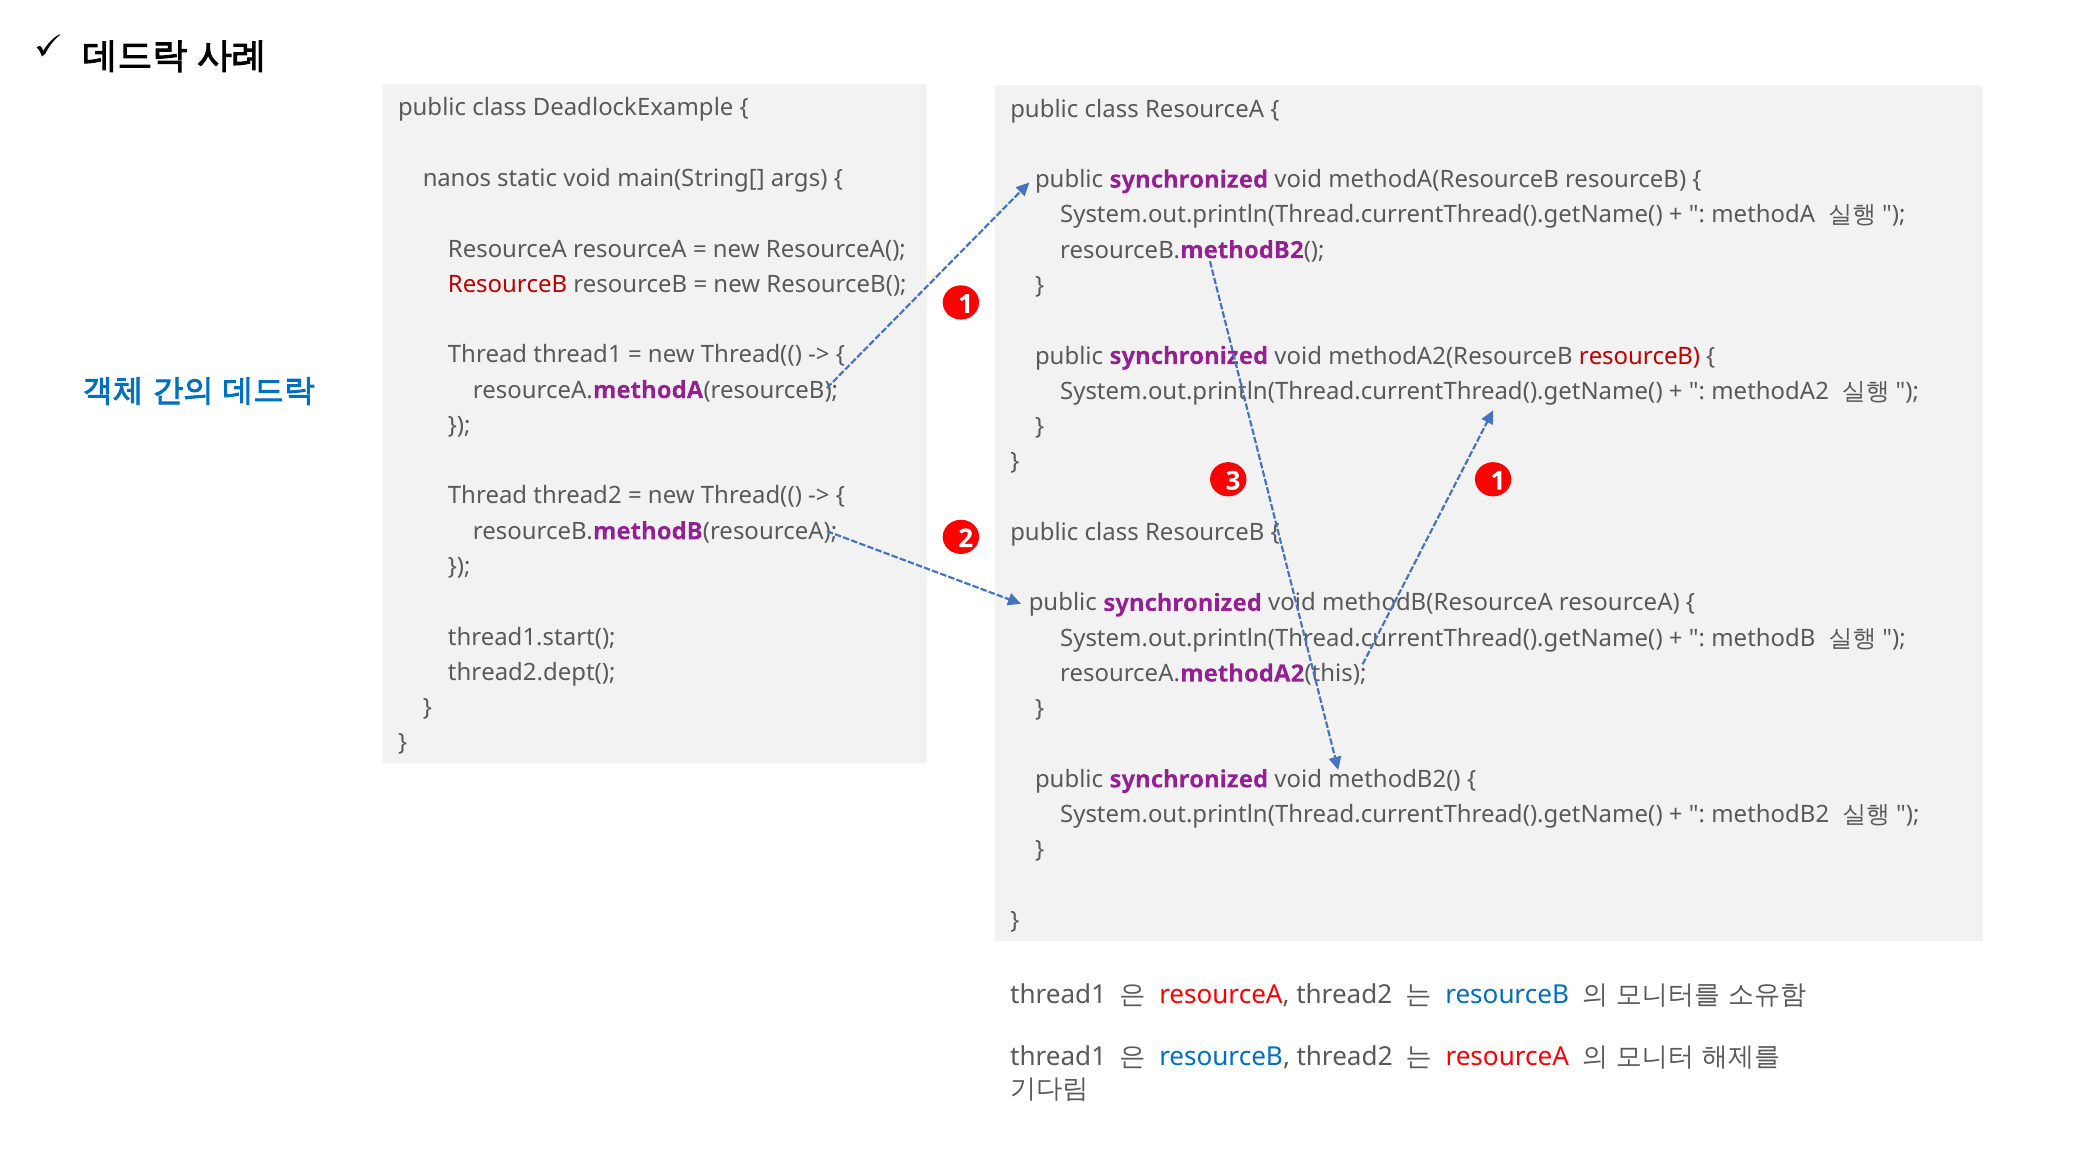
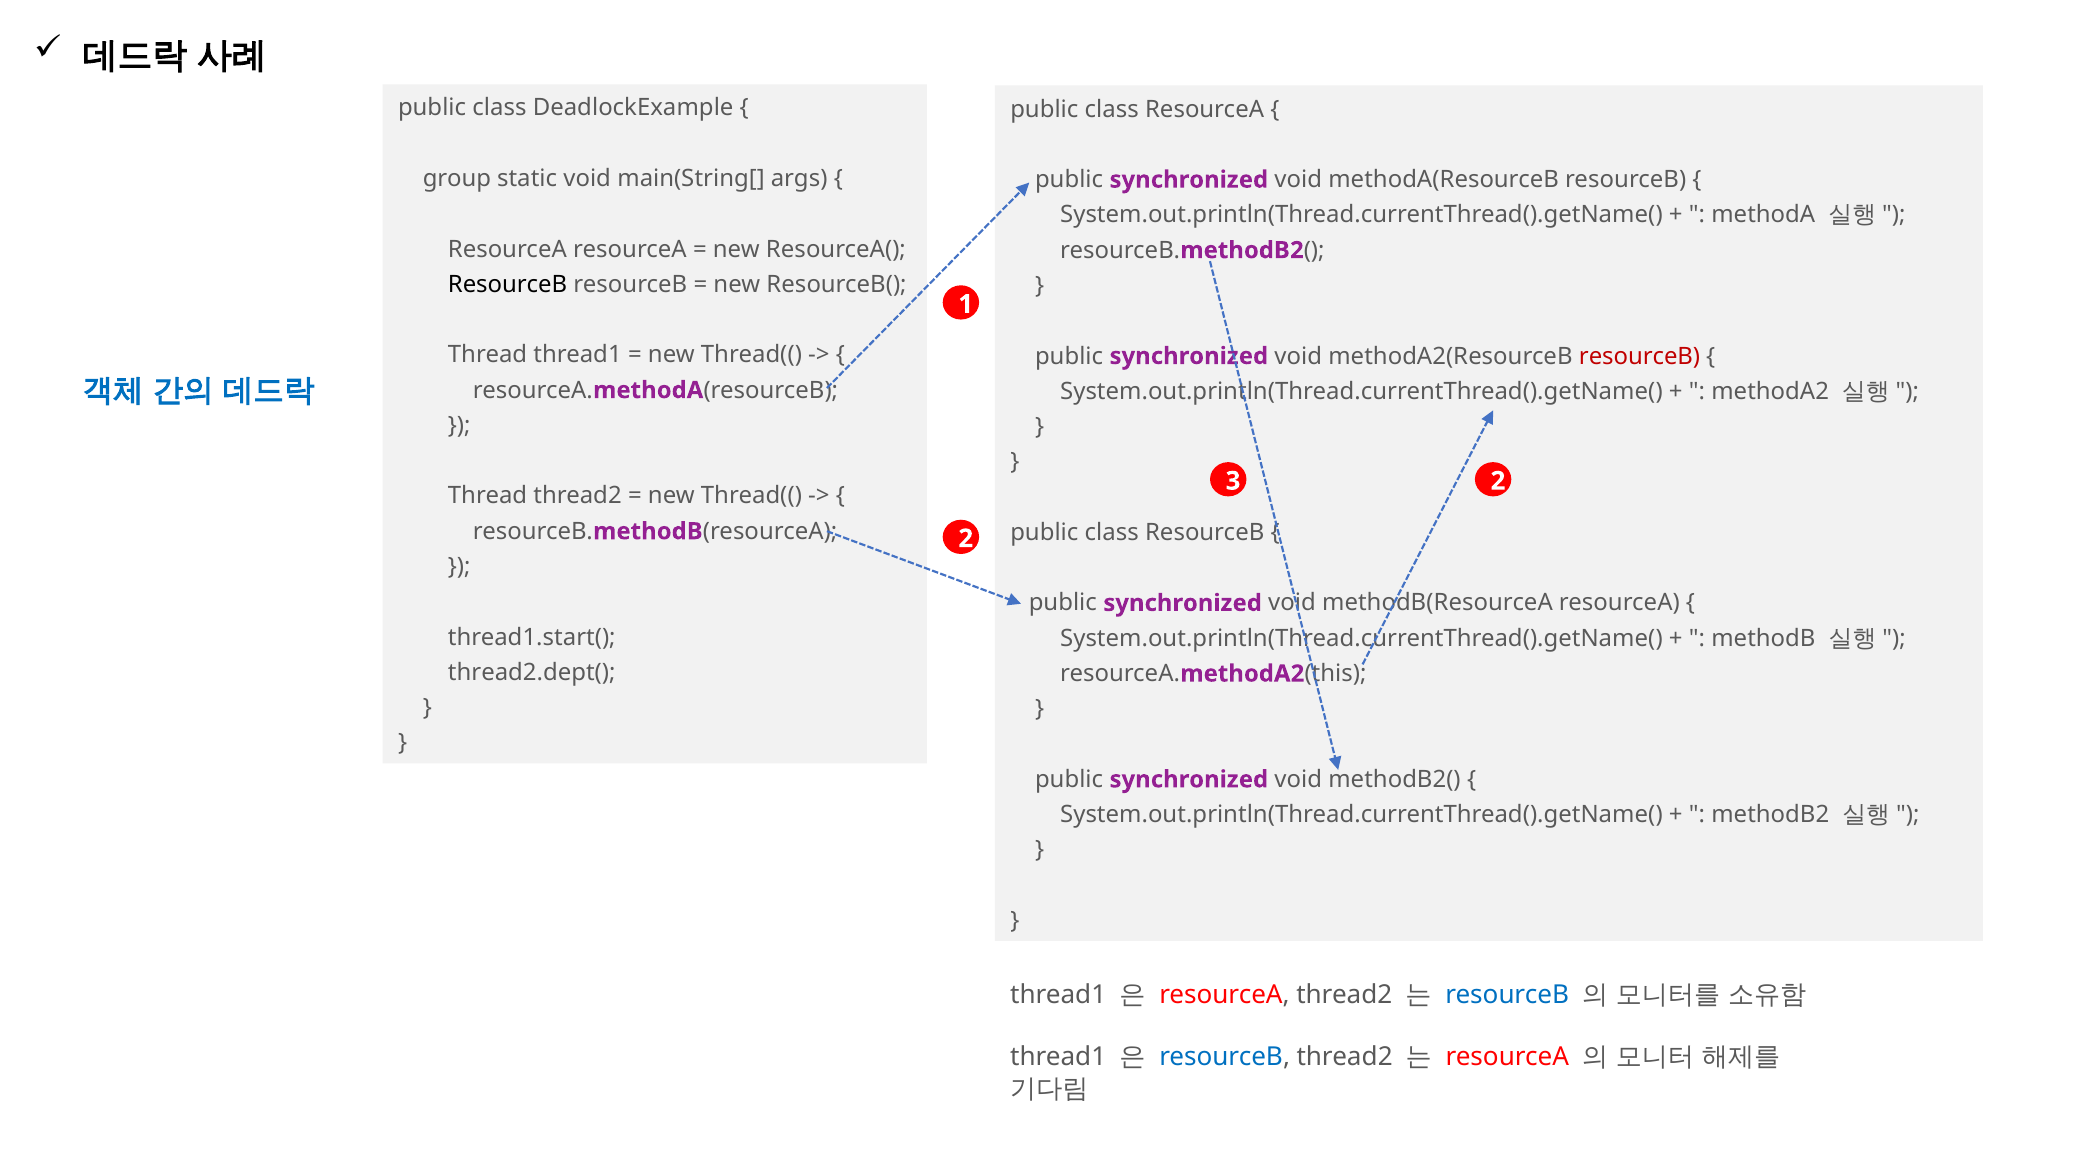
nanos: nanos -> group
ResourceB at (508, 284) colour: red -> black
3 1: 1 -> 2
